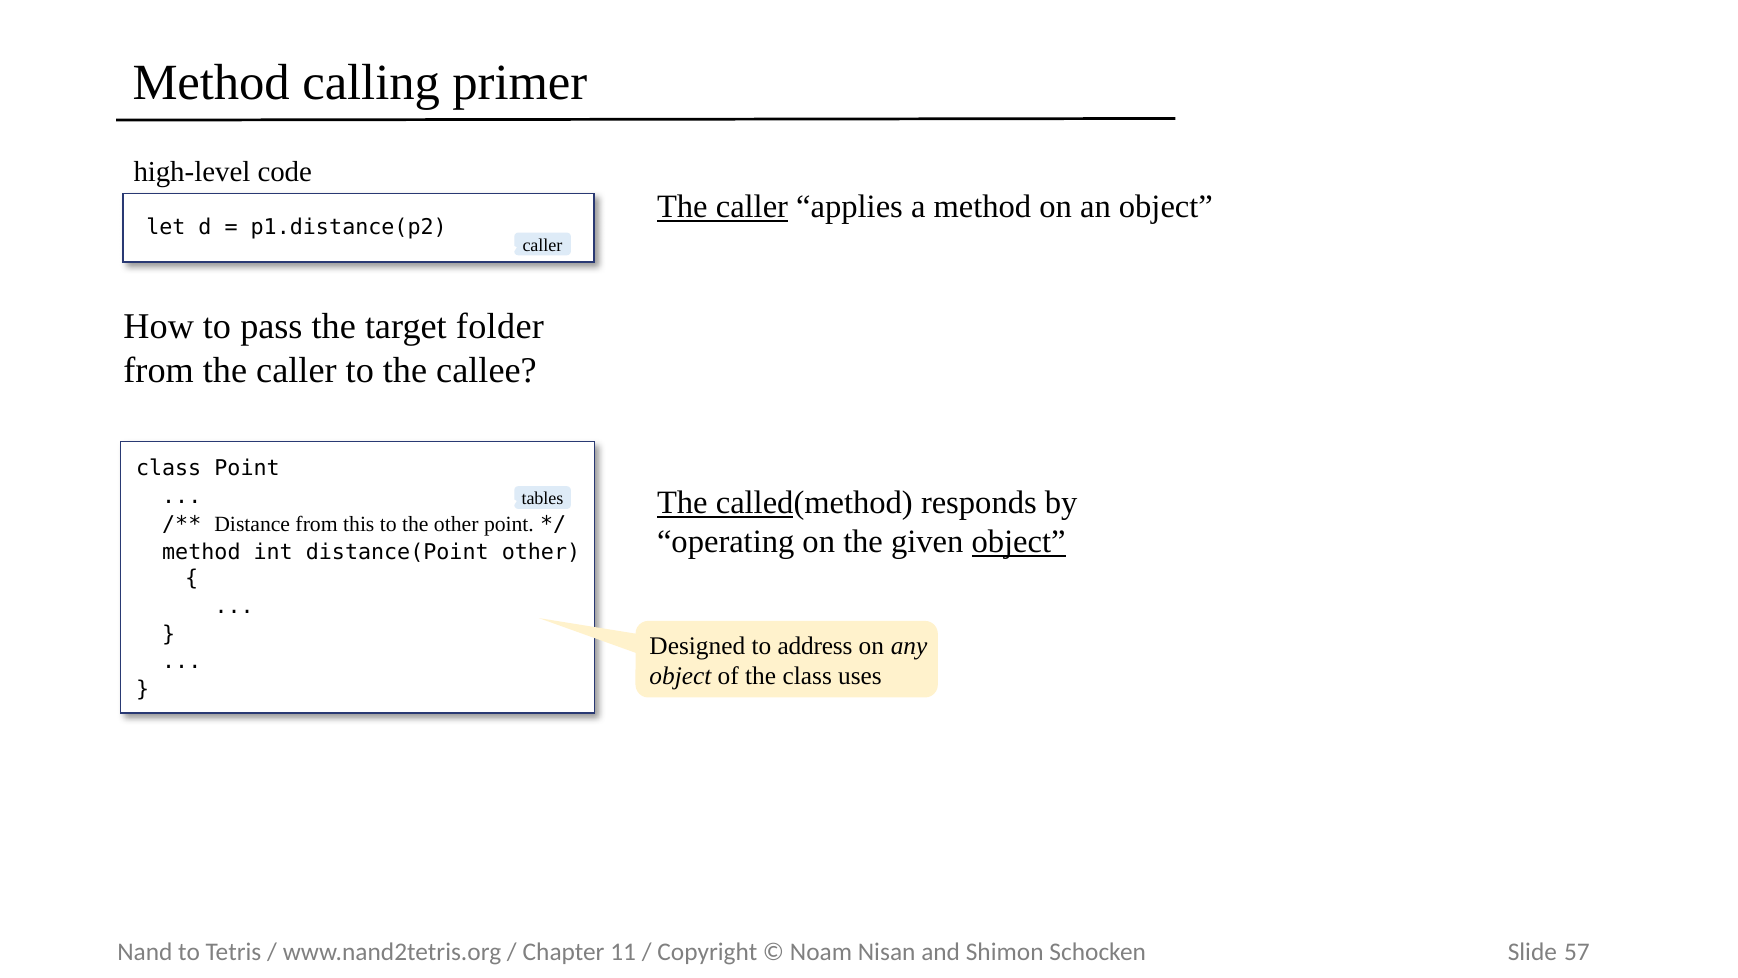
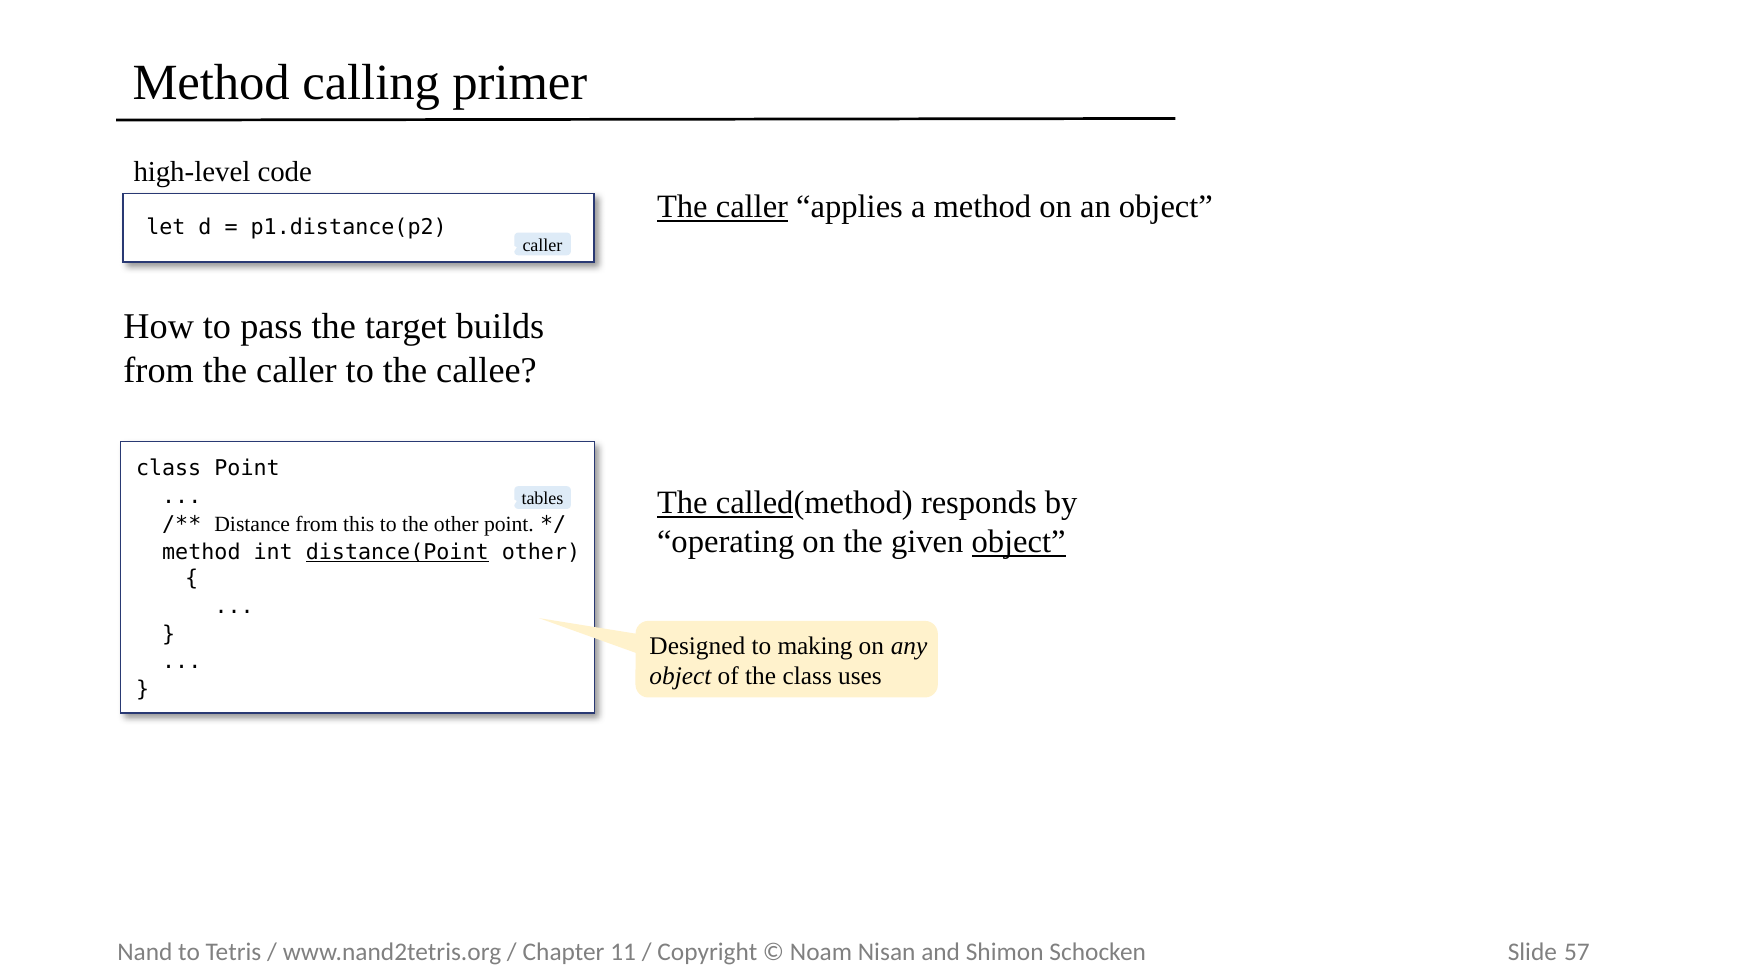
folder: folder -> builds
distance(Point underline: none -> present
address: address -> making
